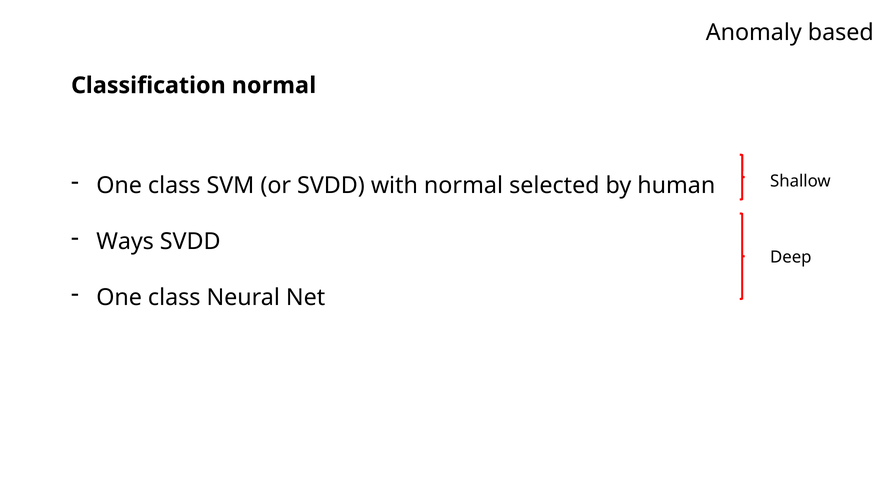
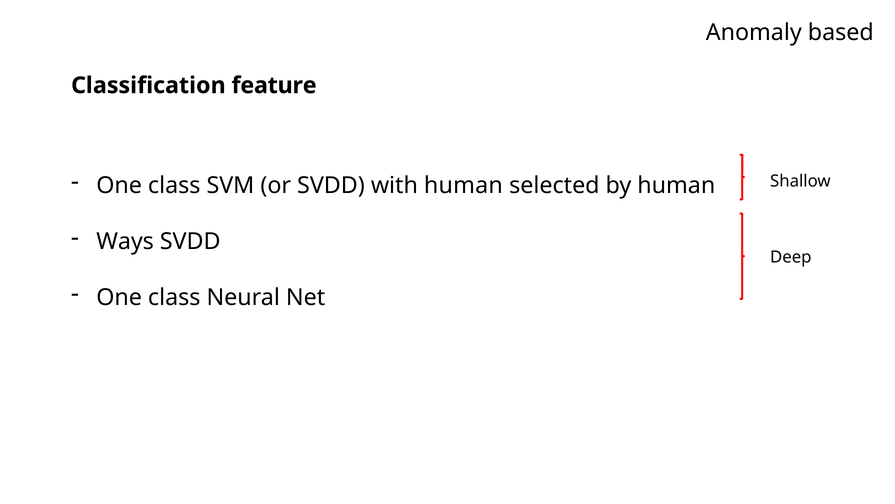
Classification normal: normal -> feature
with normal: normal -> human
